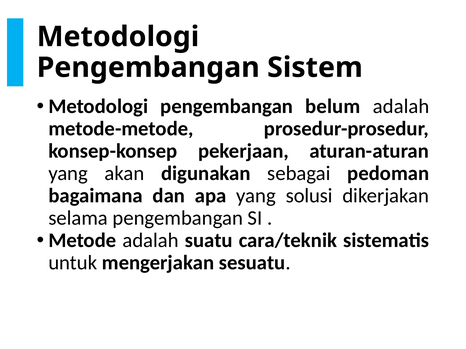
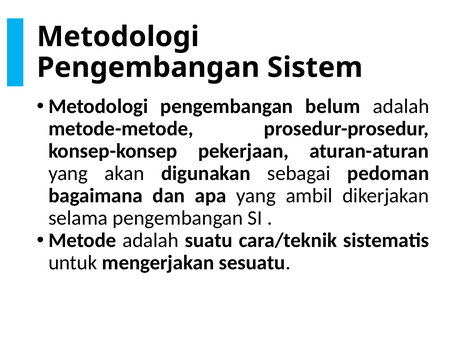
solusi: solusi -> ambil
